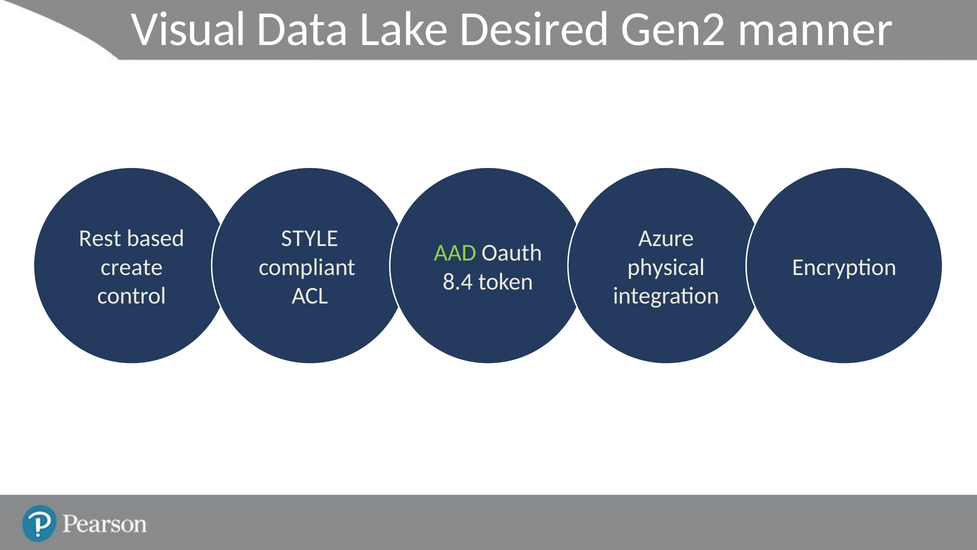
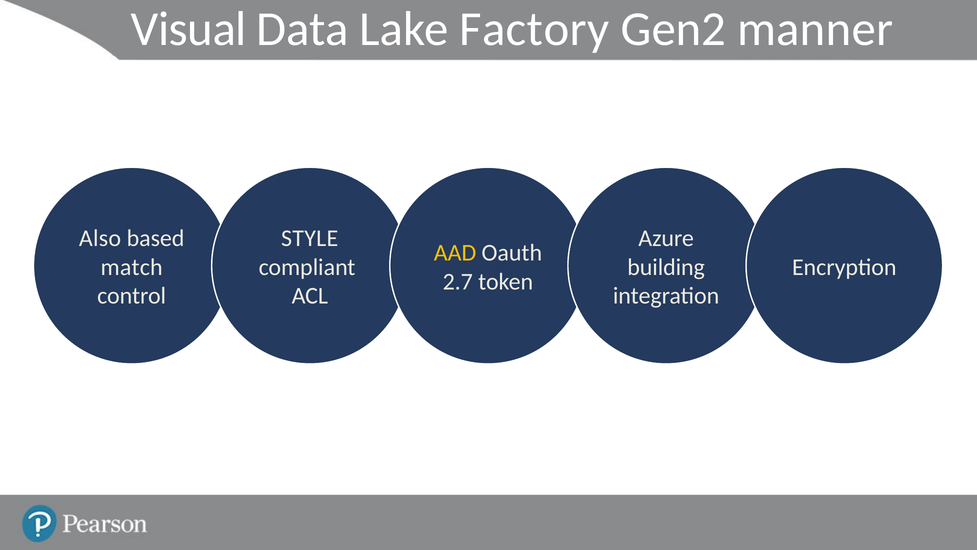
Desired: Desired -> Factory
Rest: Rest -> Also
AAD colour: light green -> yellow
create: create -> match
physical: physical -> building
8.4: 8.4 -> 2.7
